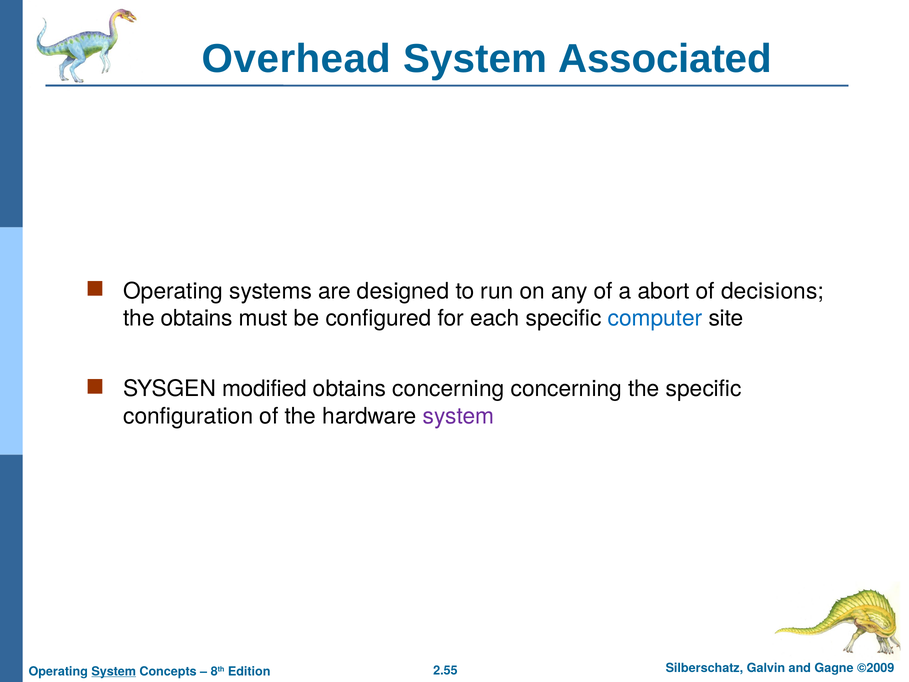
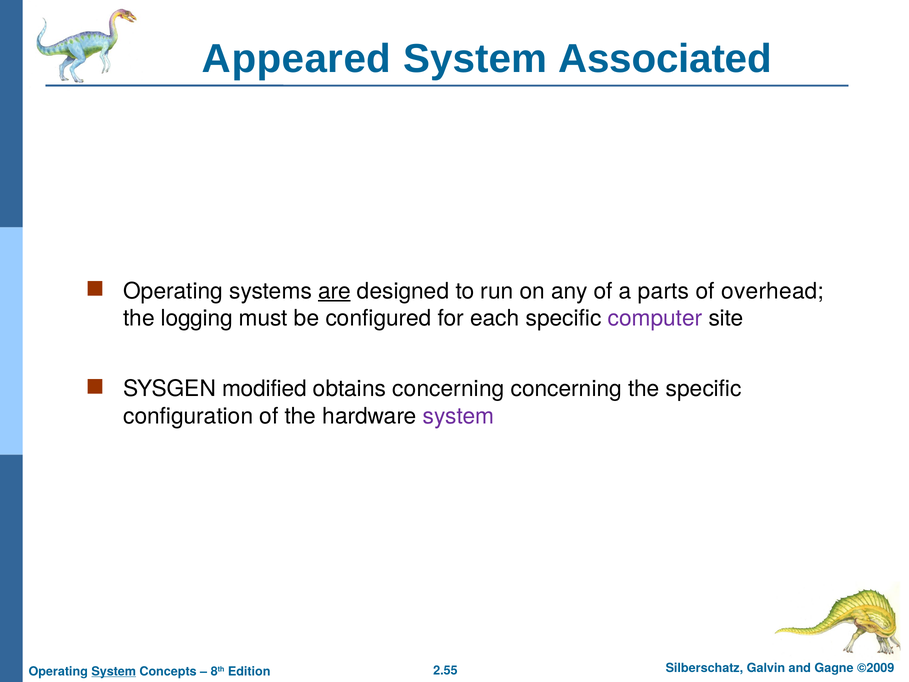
Overhead: Overhead -> Appeared
are underline: none -> present
abort: abort -> parts
decisions: decisions -> overhead
the obtains: obtains -> logging
computer colour: blue -> purple
